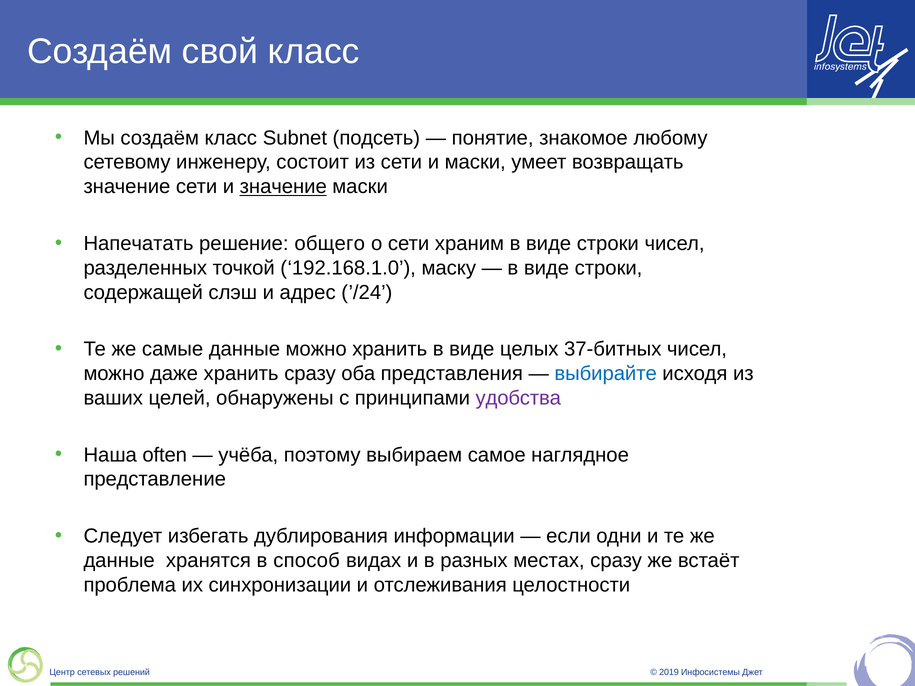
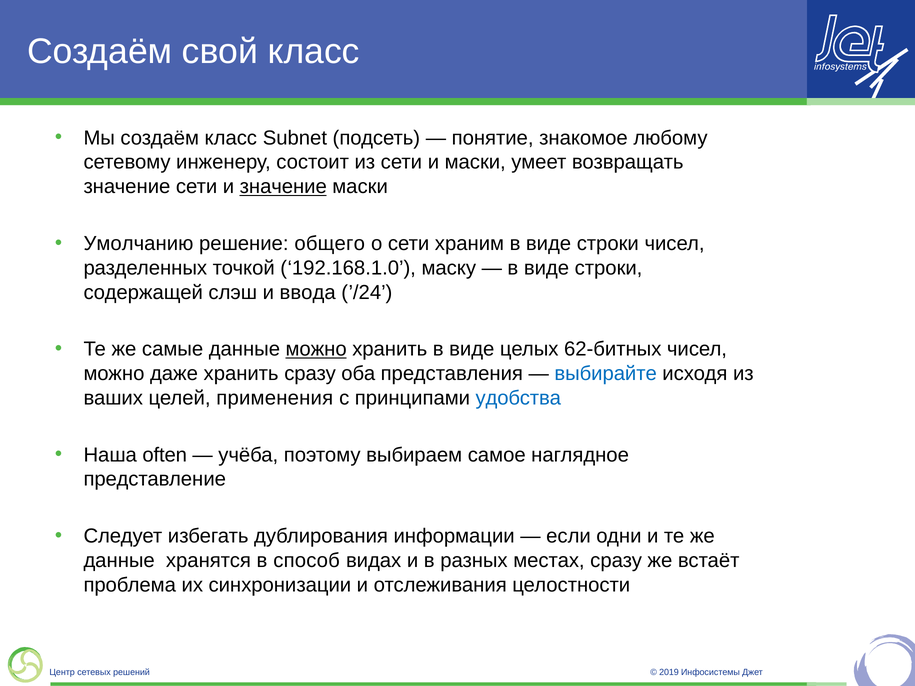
Напечатать: Напечатать -> Умолчанию
адрес: адрес -> ввода
можно at (316, 349) underline: none -> present
37-битных: 37-битных -> 62-битных
обнаружены: обнаружены -> применения
удобства colour: purple -> blue
